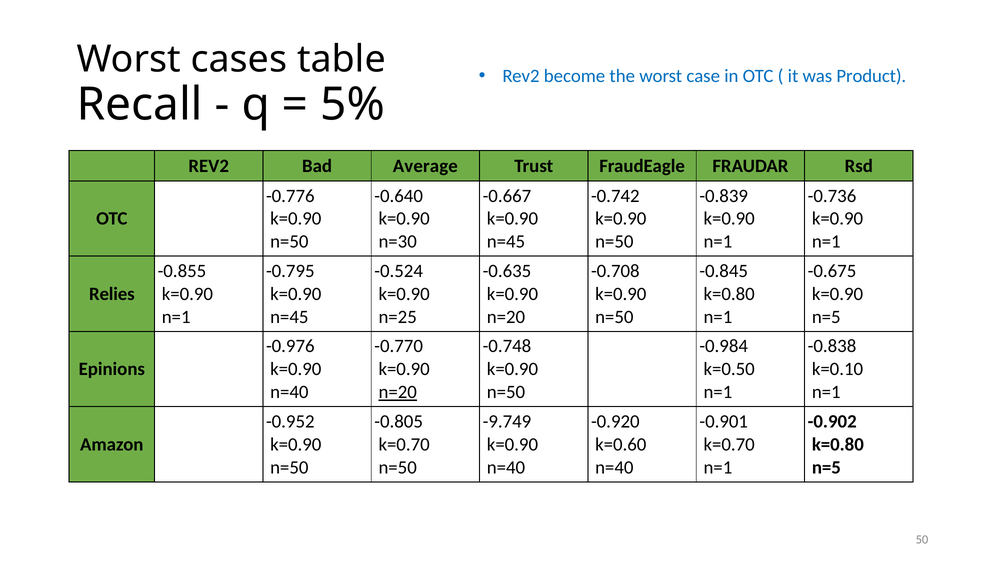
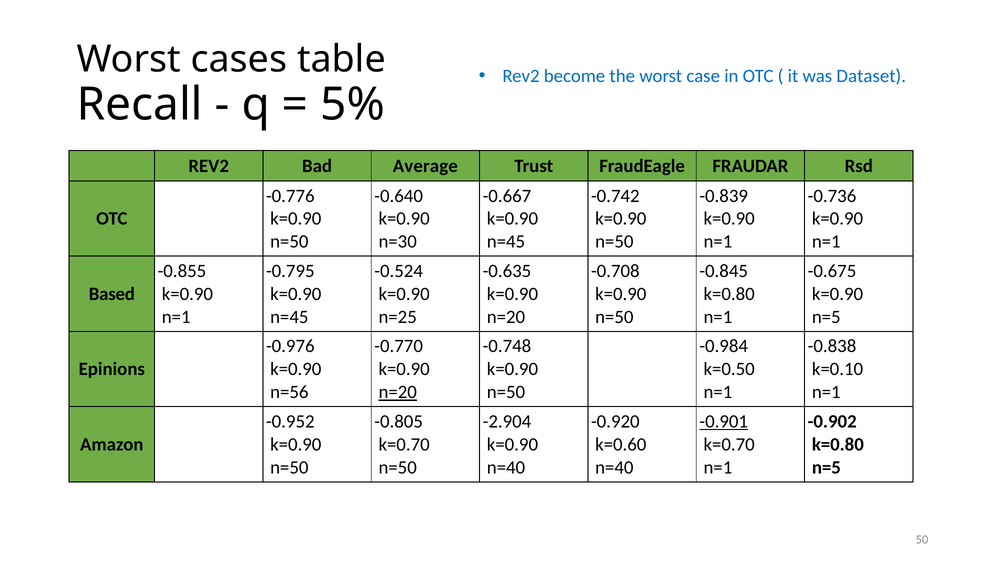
Product: Product -> Dataset
Relies: Relies -> Based
n=40 at (289, 392): n=40 -> n=56
-9.749: -9.749 -> -2.904
-0.901 underline: none -> present
